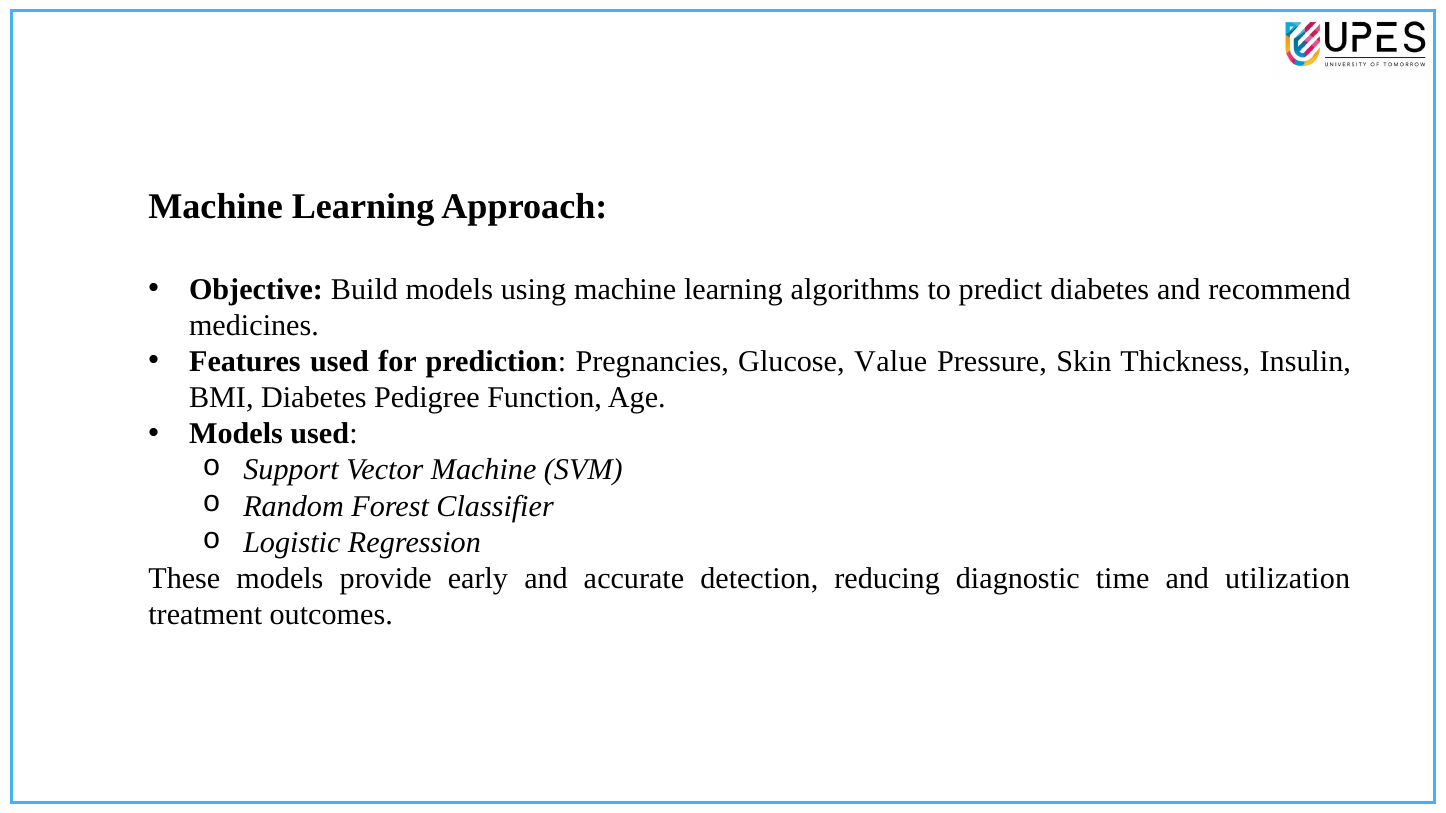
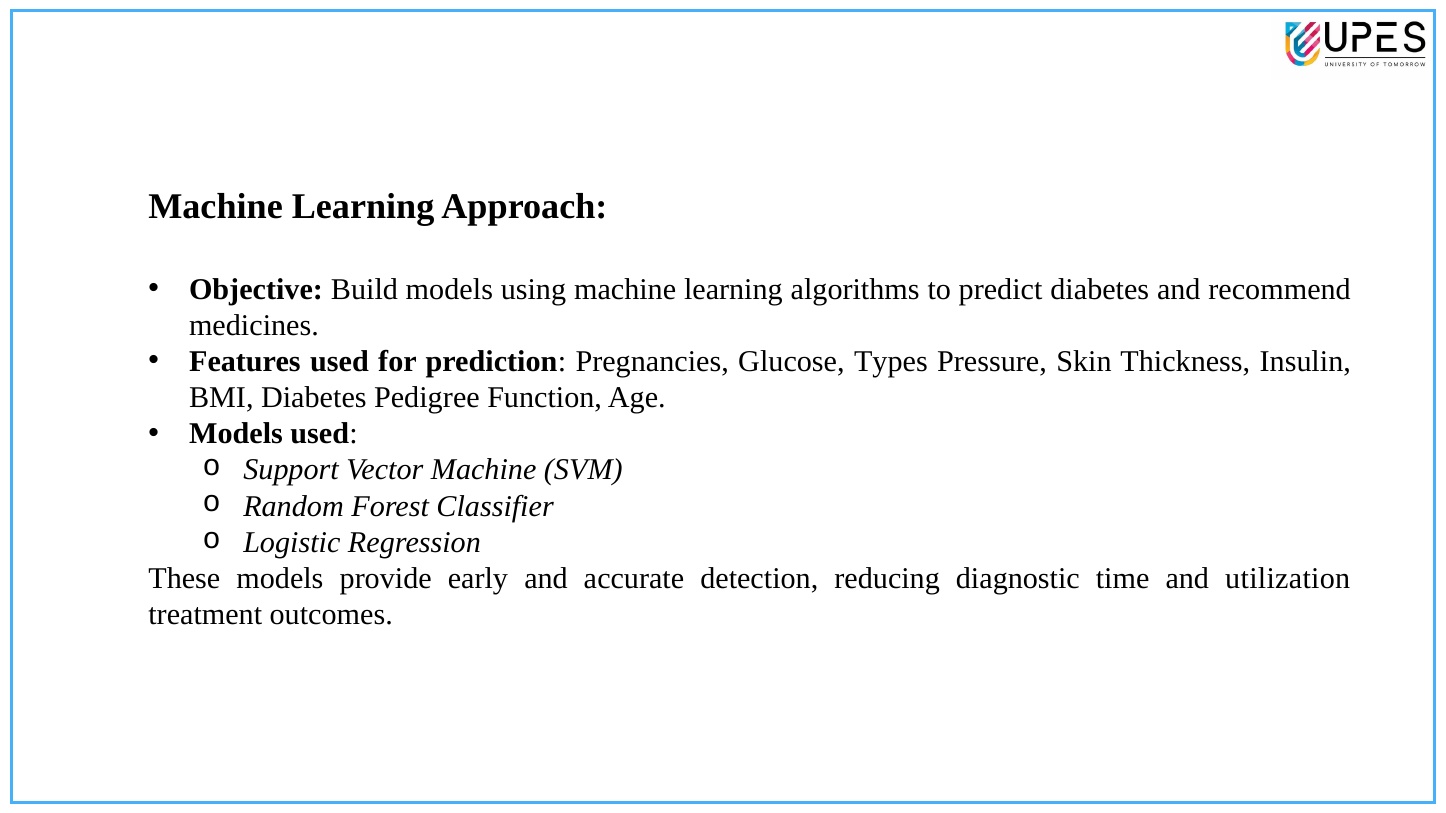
Value: Value -> Types
